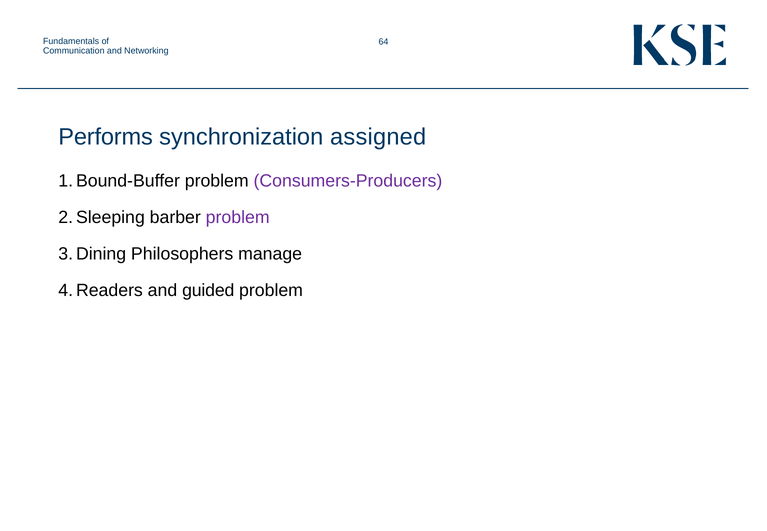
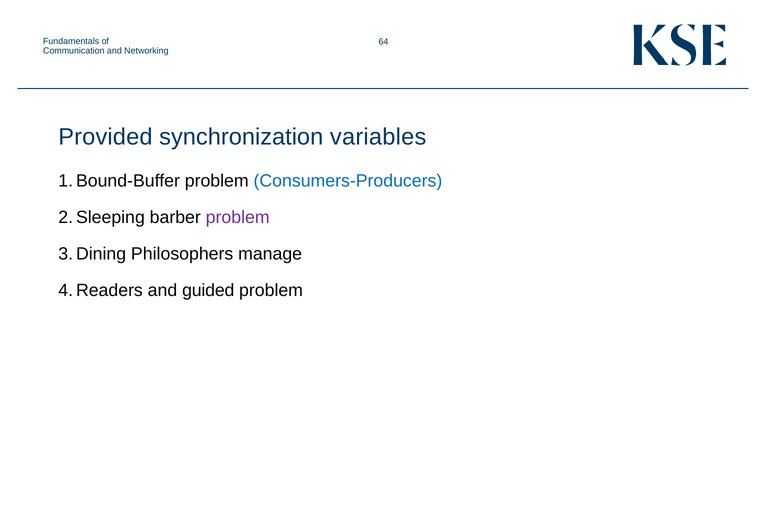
Performs: Performs -> Provided
assigned: assigned -> variables
Consumers-Producers colour: purple -> blue
